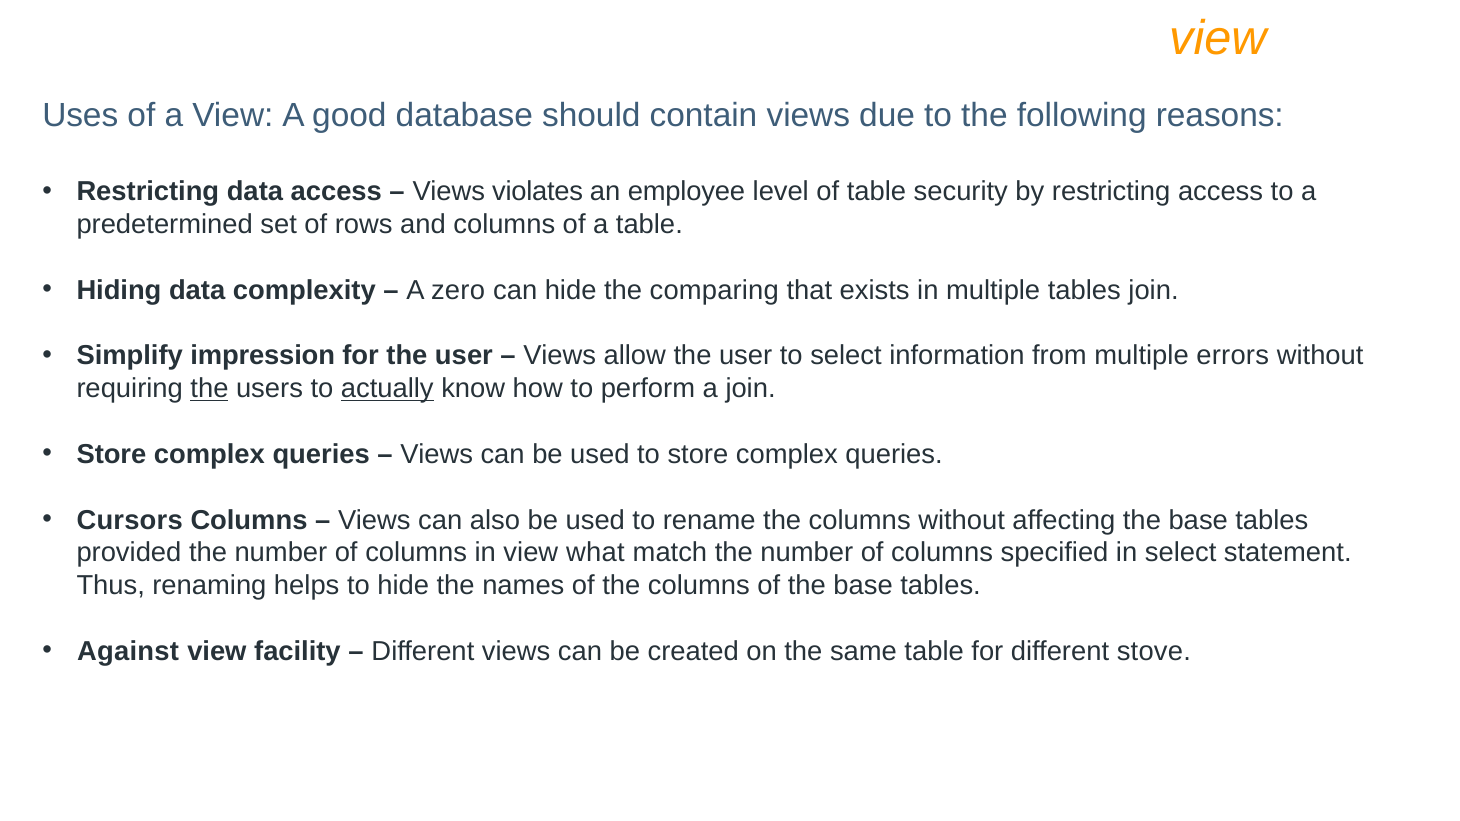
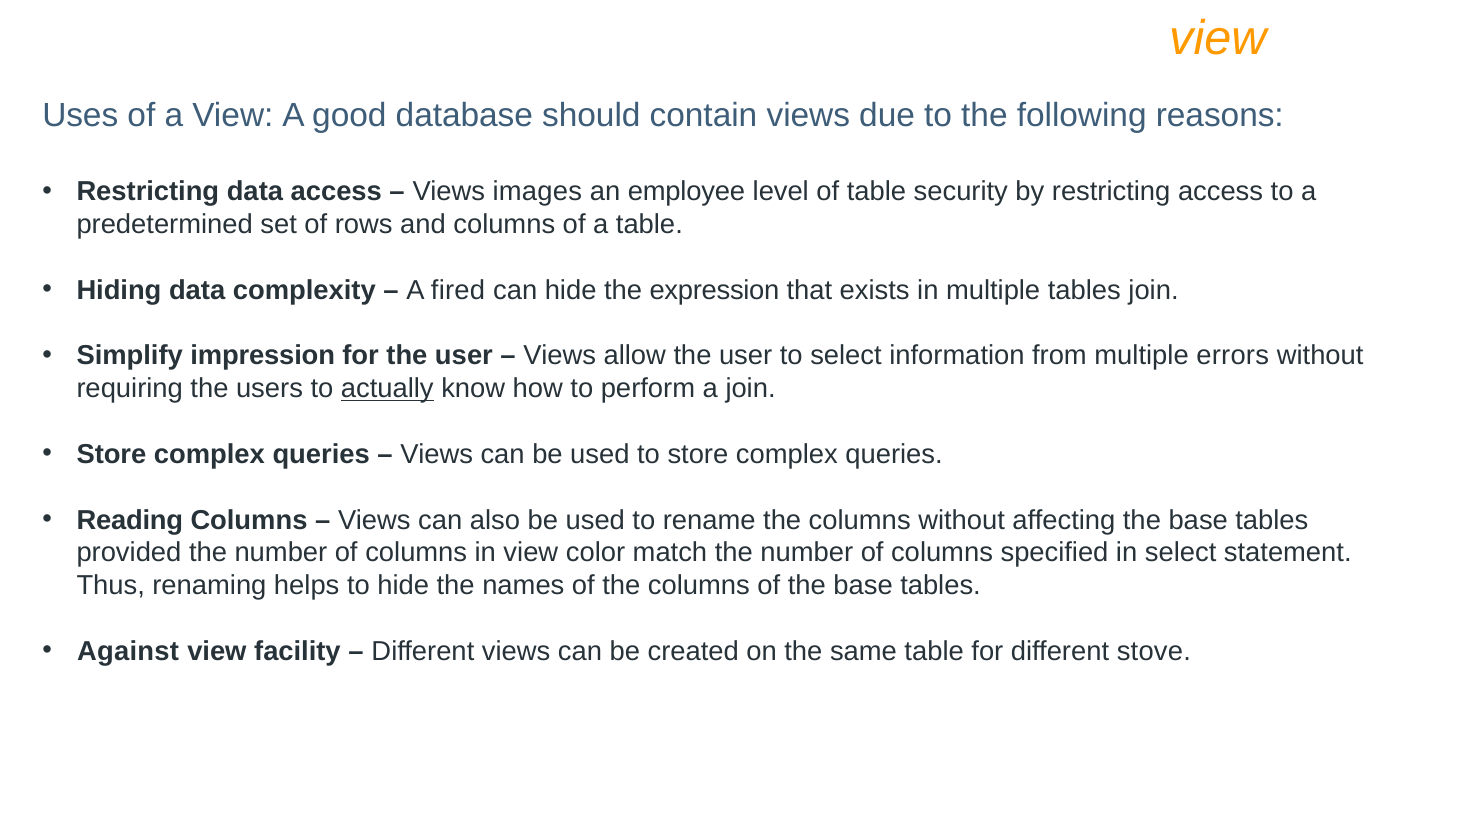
violates: violates -> images
zero: zero -> fired
comparing: comparing -> expression
the at (209, 389) underline: present -> none
Cursors: Cursors -> Reading
what: what -> color
